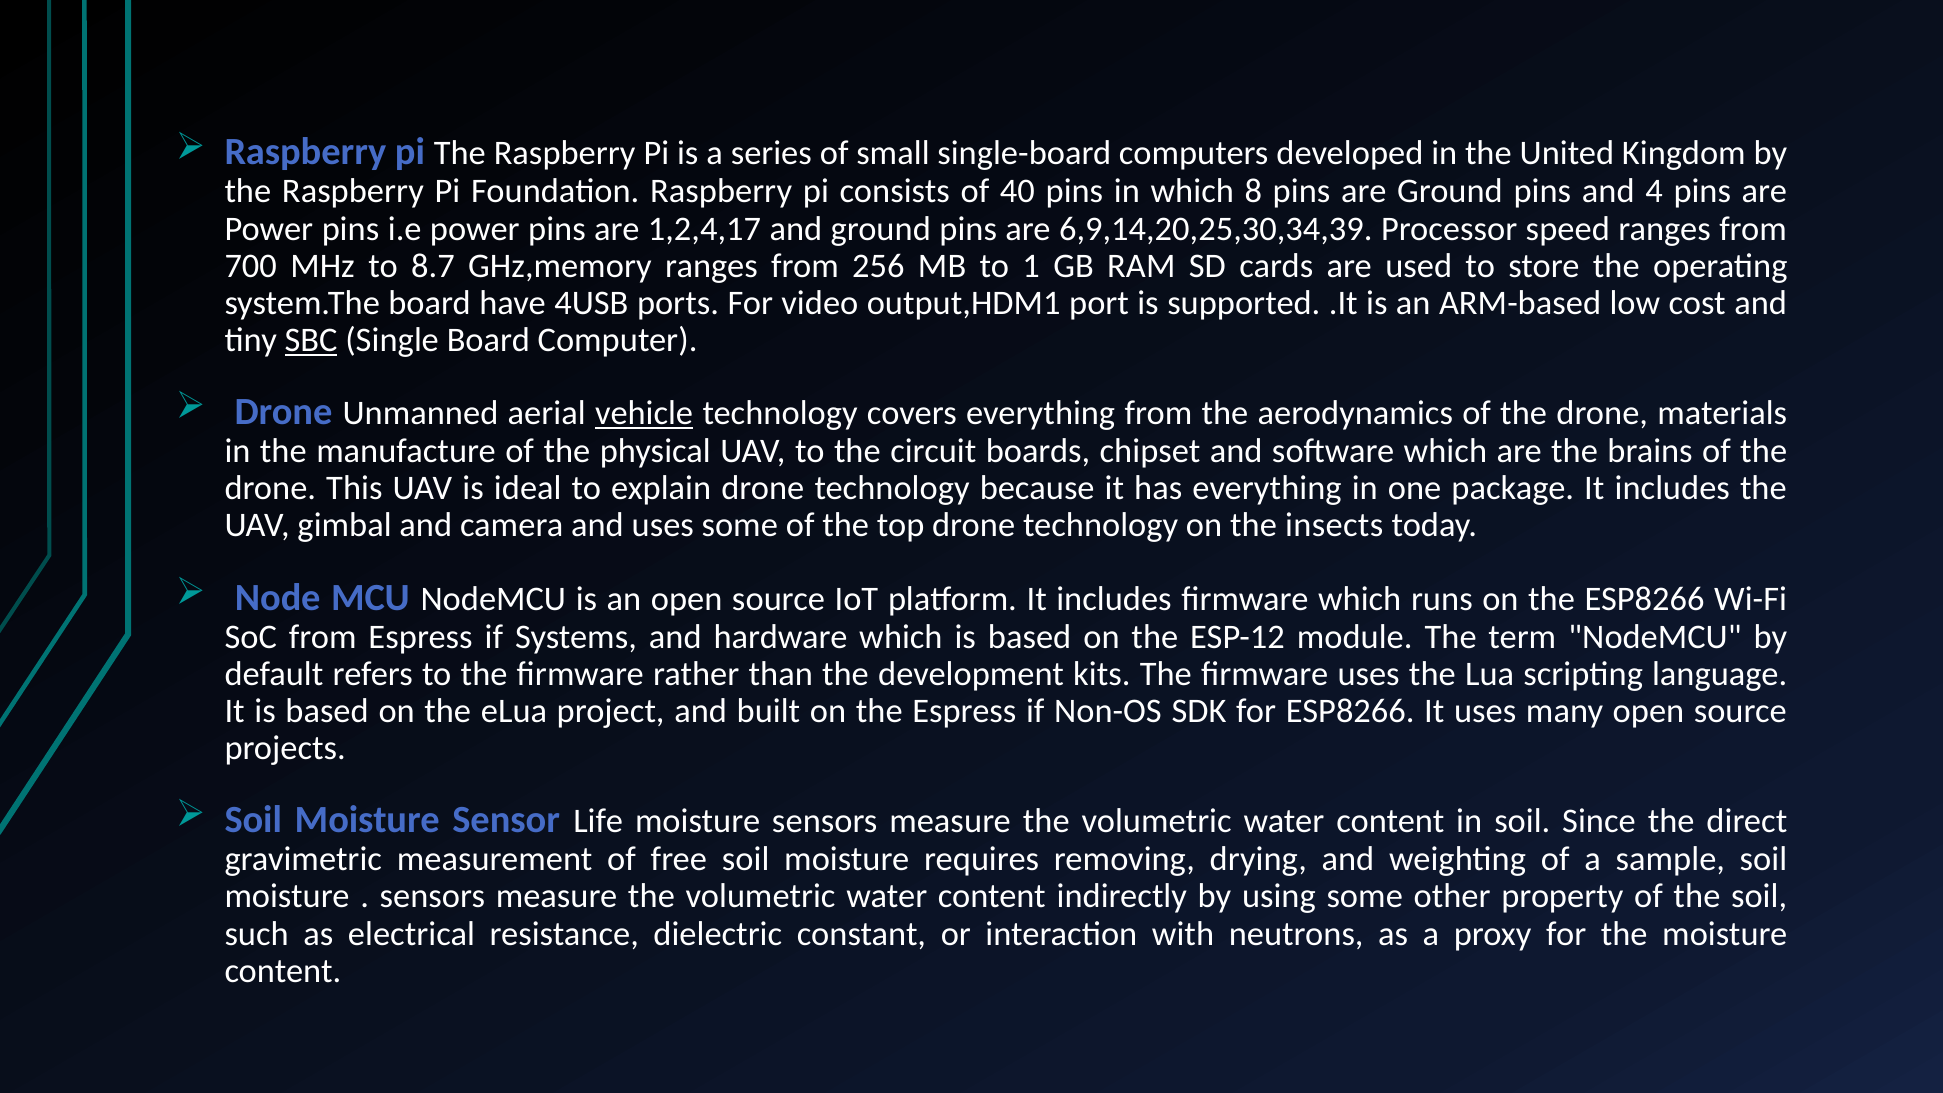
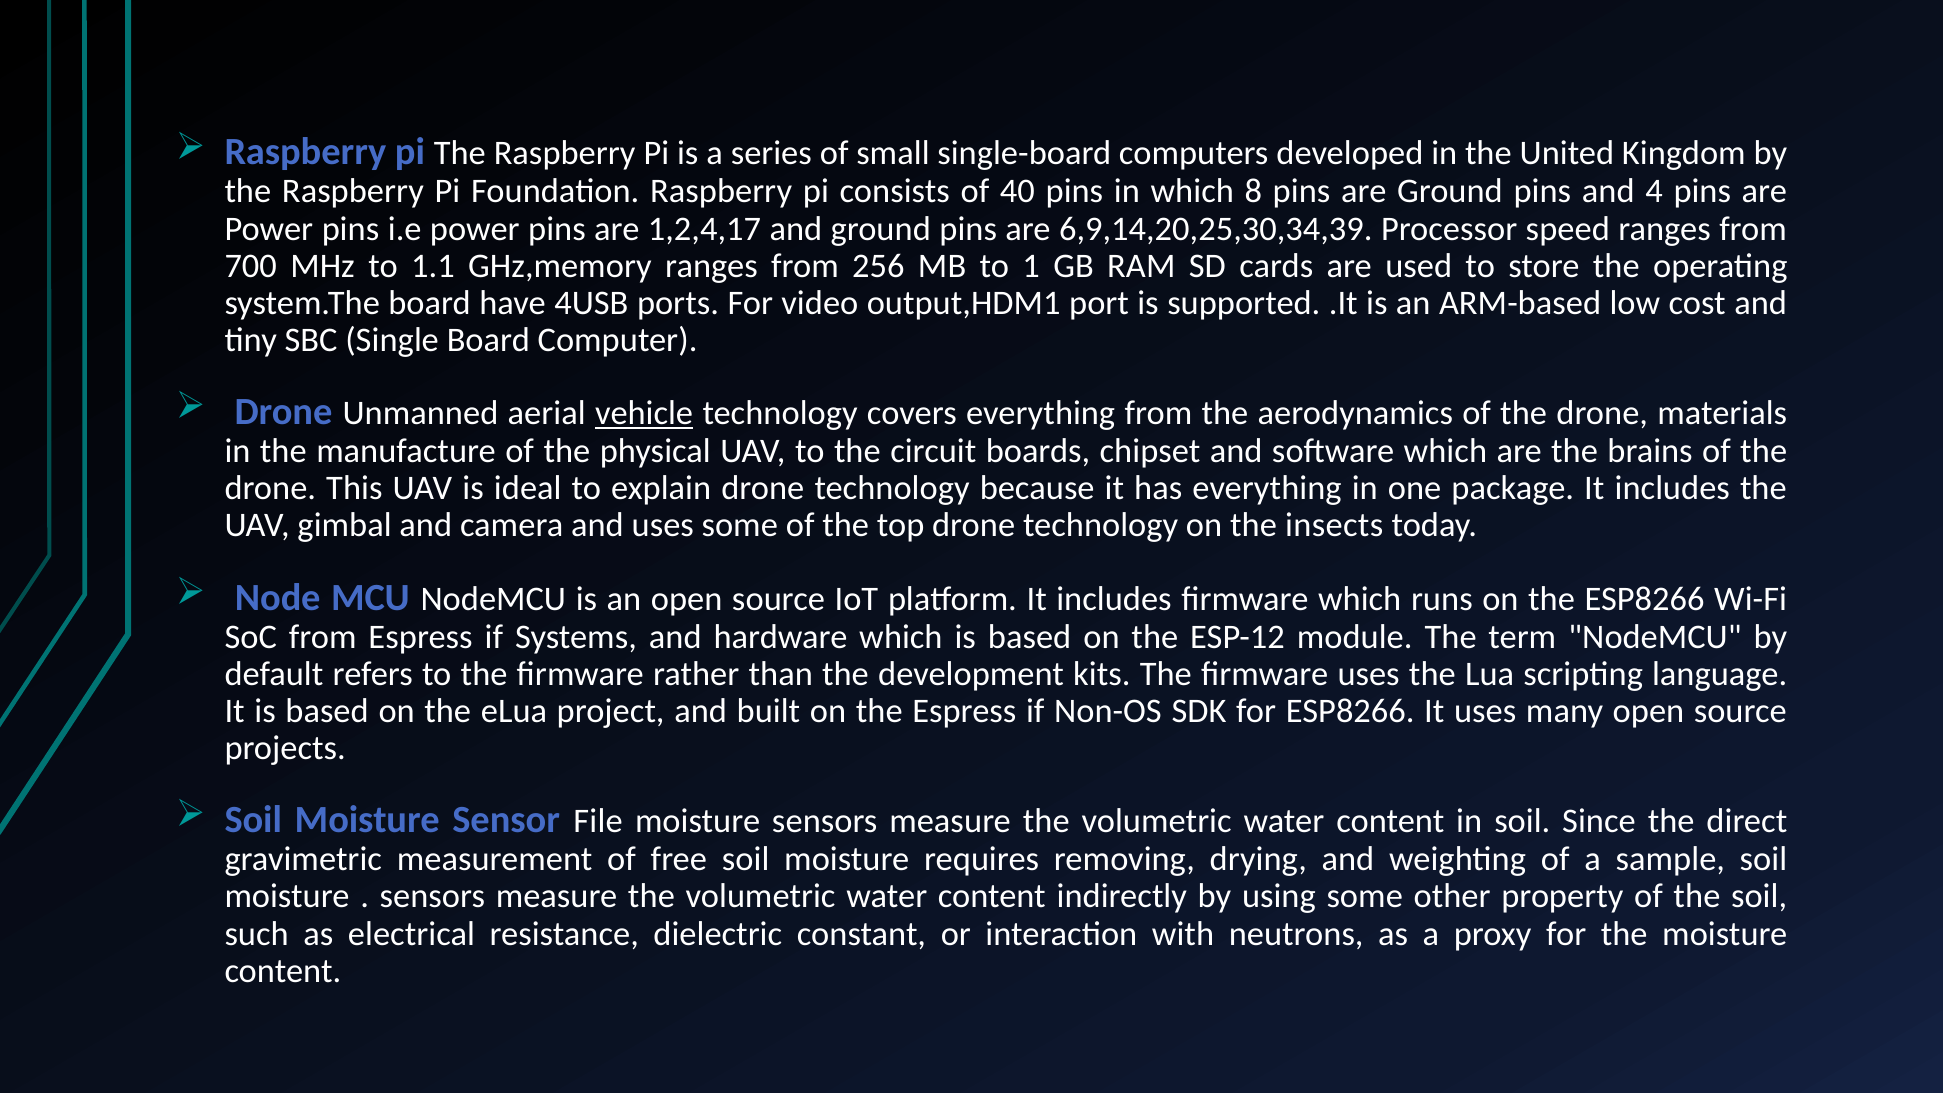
8.7: 8.7 -> 1.1
SBC underline: present -> none
Life: Life -> File
